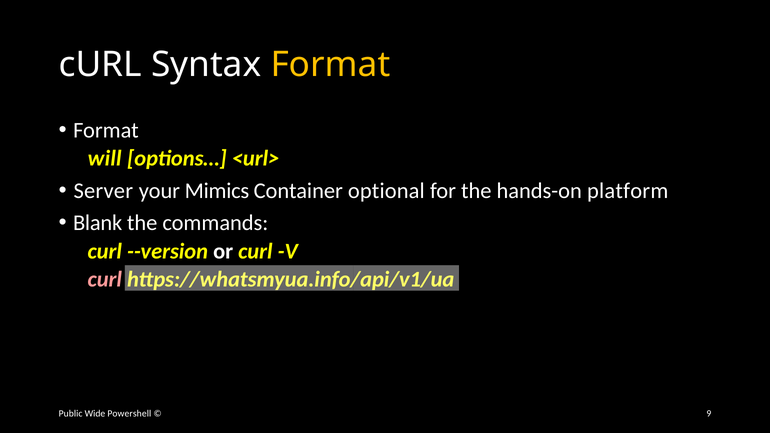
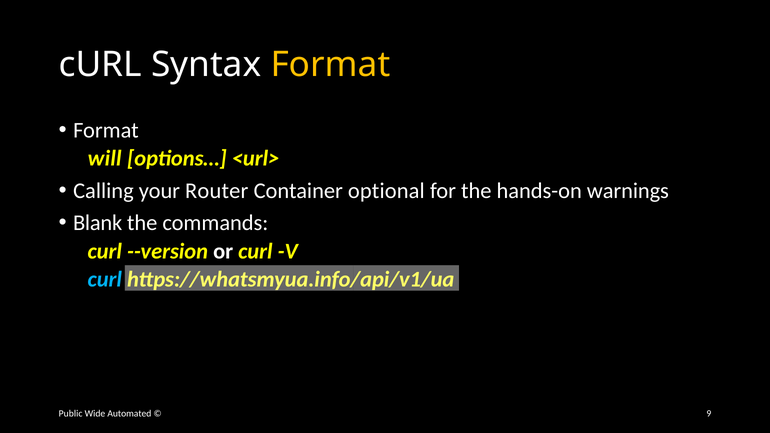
Server: Server -> Calling
Mimics: Mimics -> Router
platform: platform -> warnings
curl at (105, 280) colour: pink -> light blue
Powershell: Powershell -> Automated
